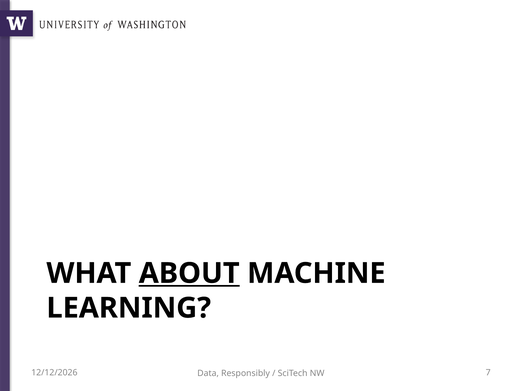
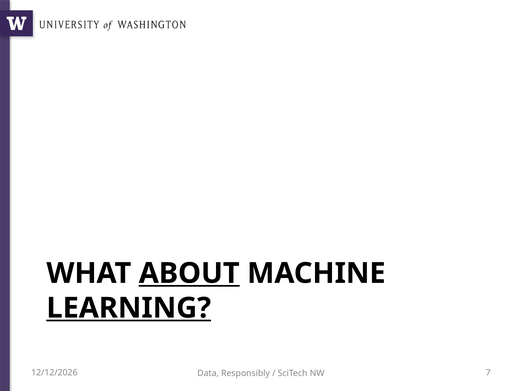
LEARNING underline: none -> present
